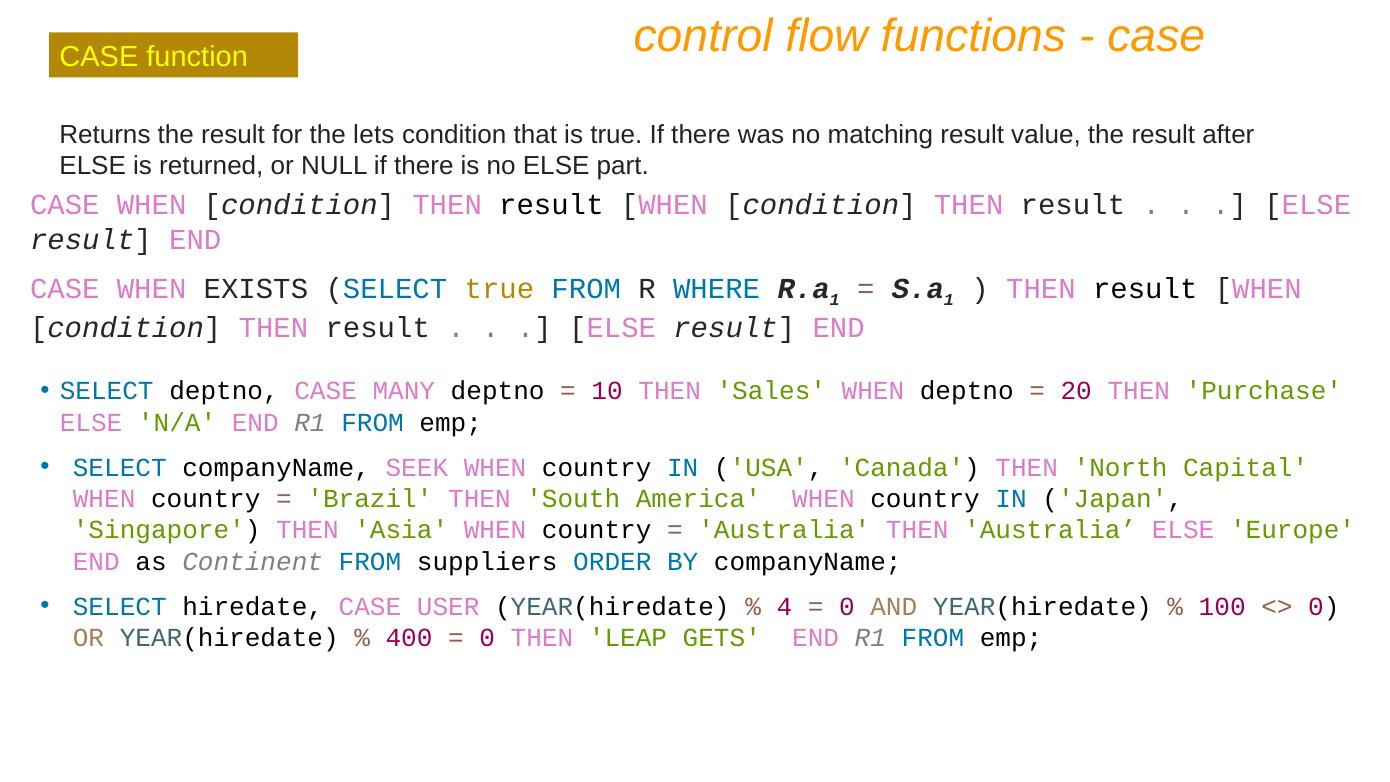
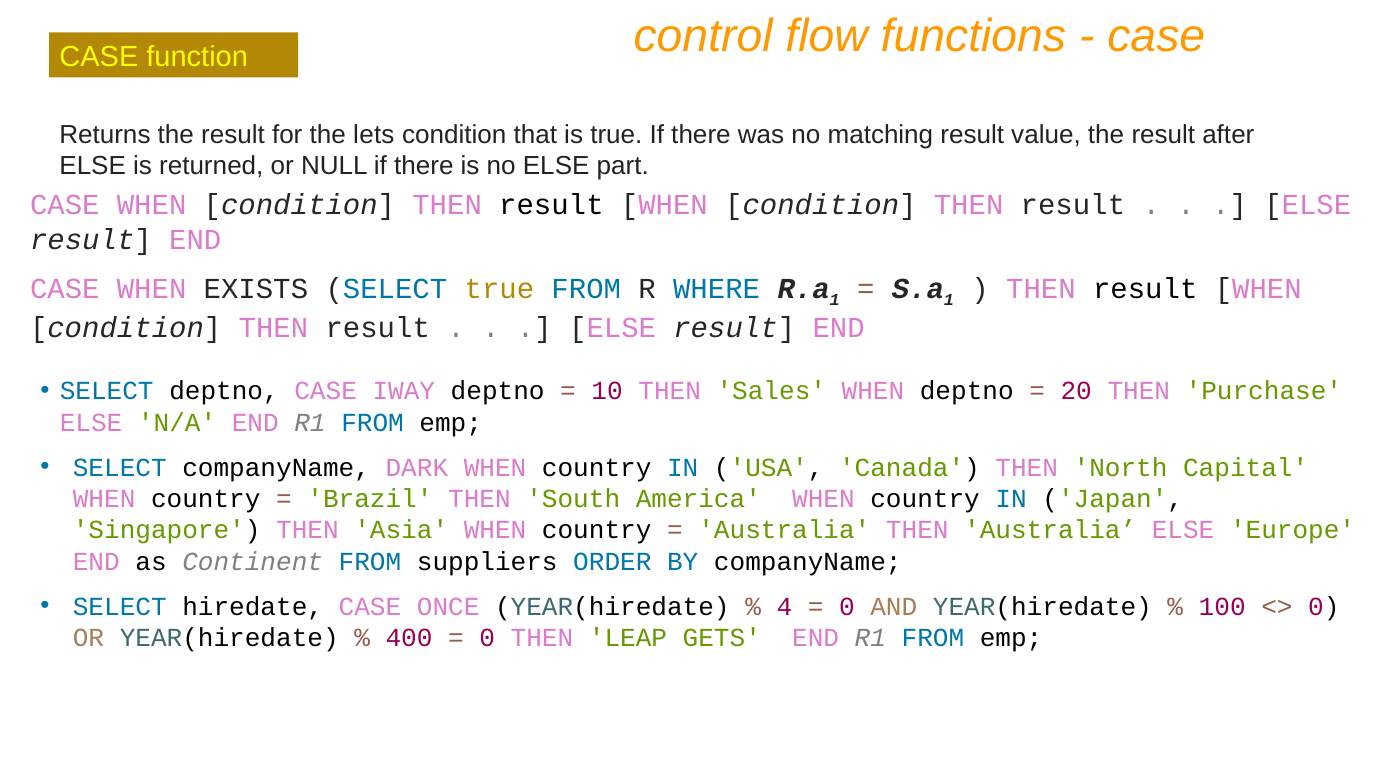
MANY: MANY -> IWAY
SEEK: SEEK -> DARK
USER: USER -> ONCE
